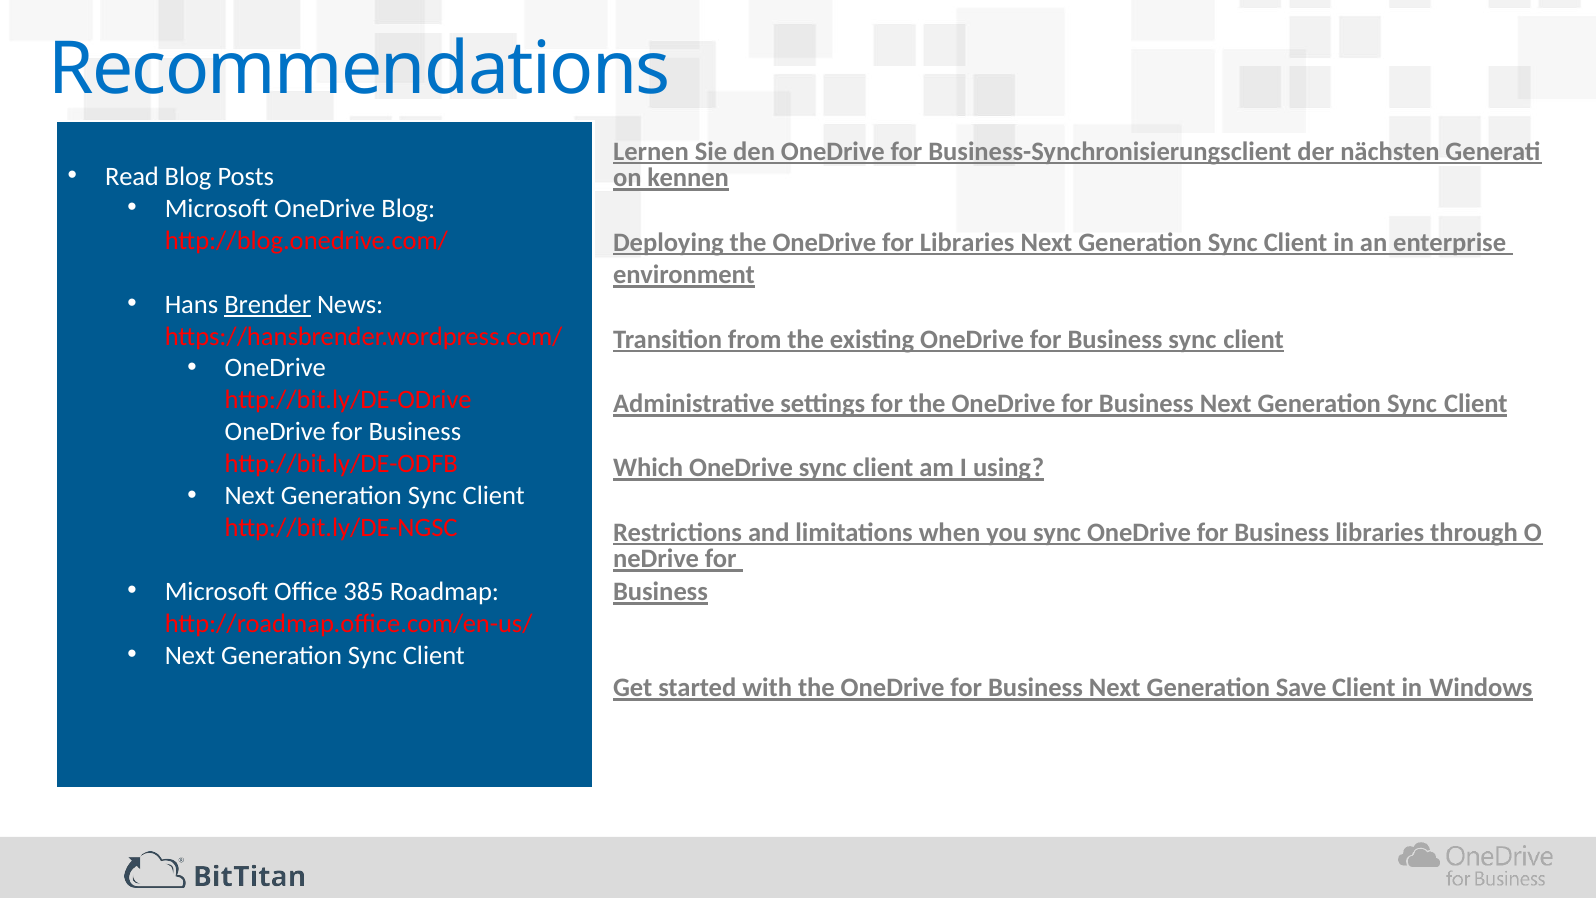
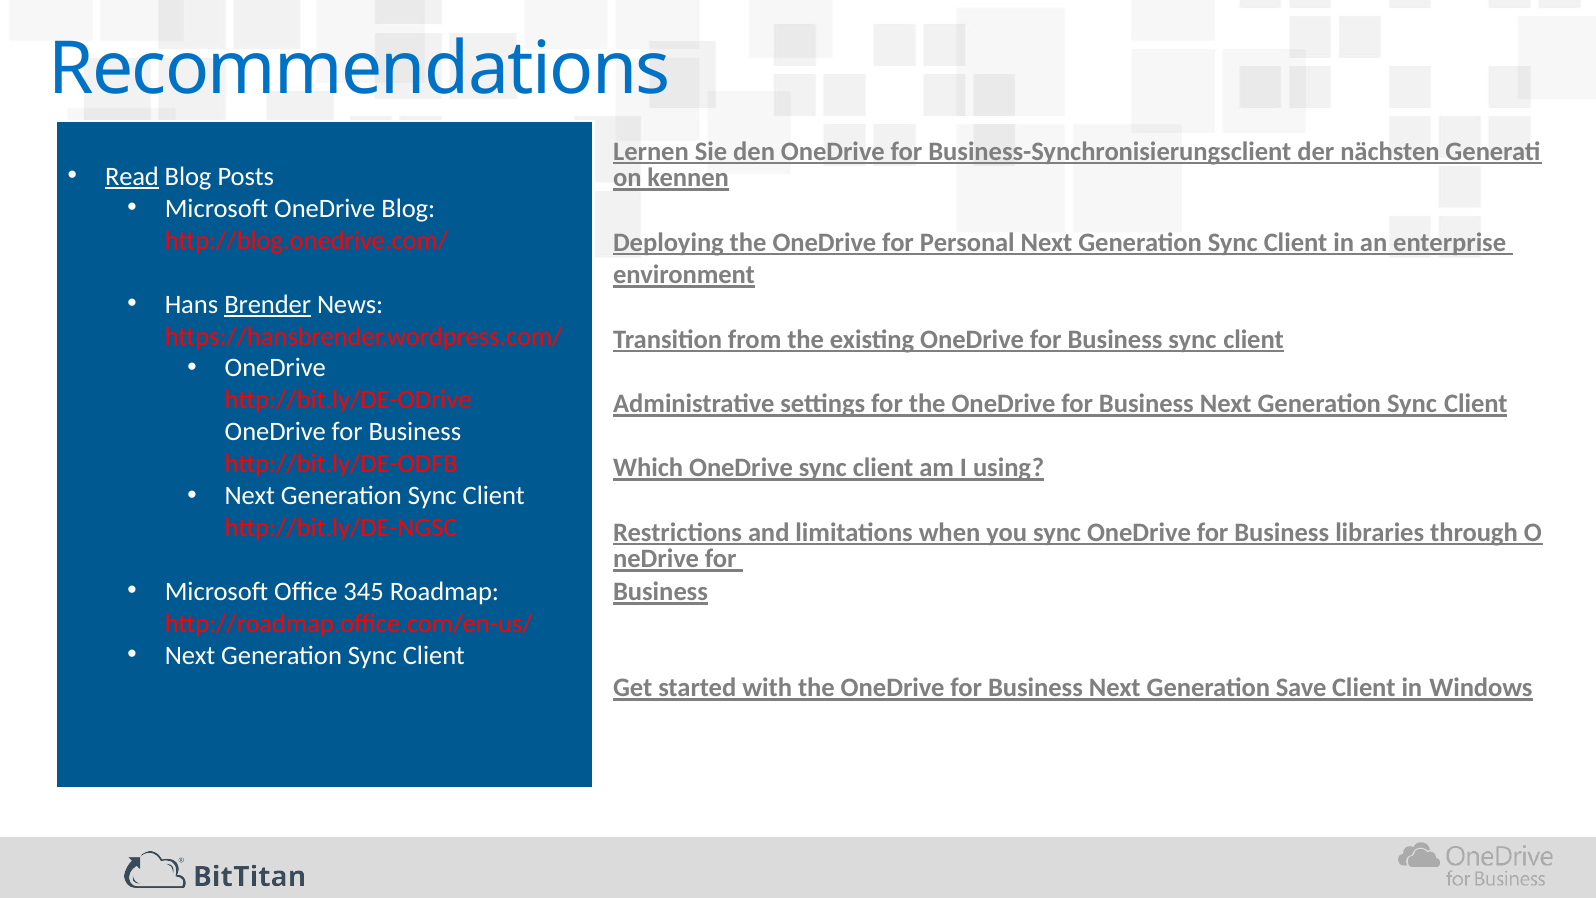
Read underline: none -> present
for Libraries: Libraries -> Personal
385: 385 -> 345
